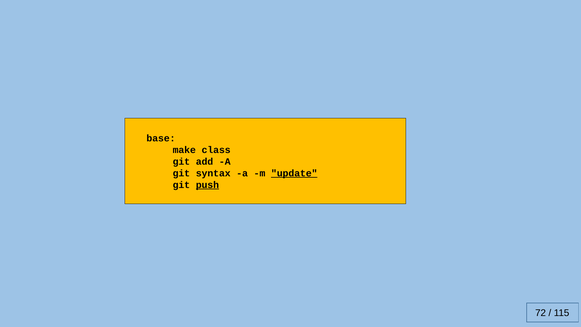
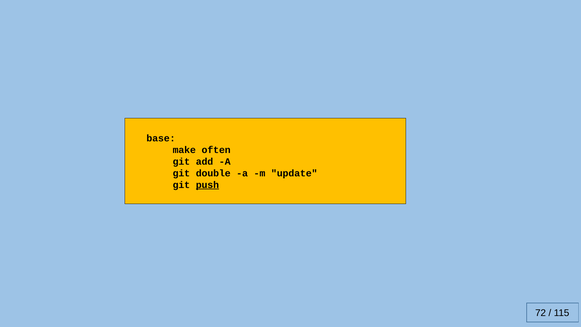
class: class -> often
syntax: syntax -> double
update underline: present -> none
